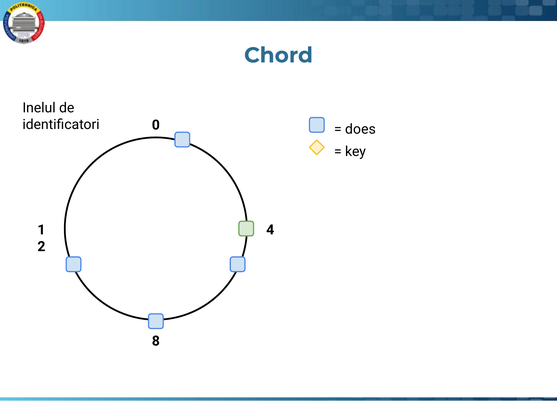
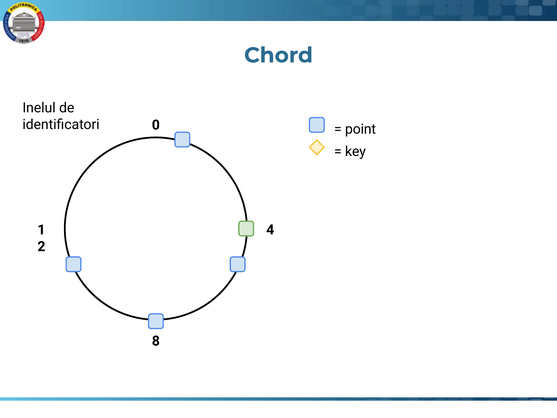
does: does -> point
